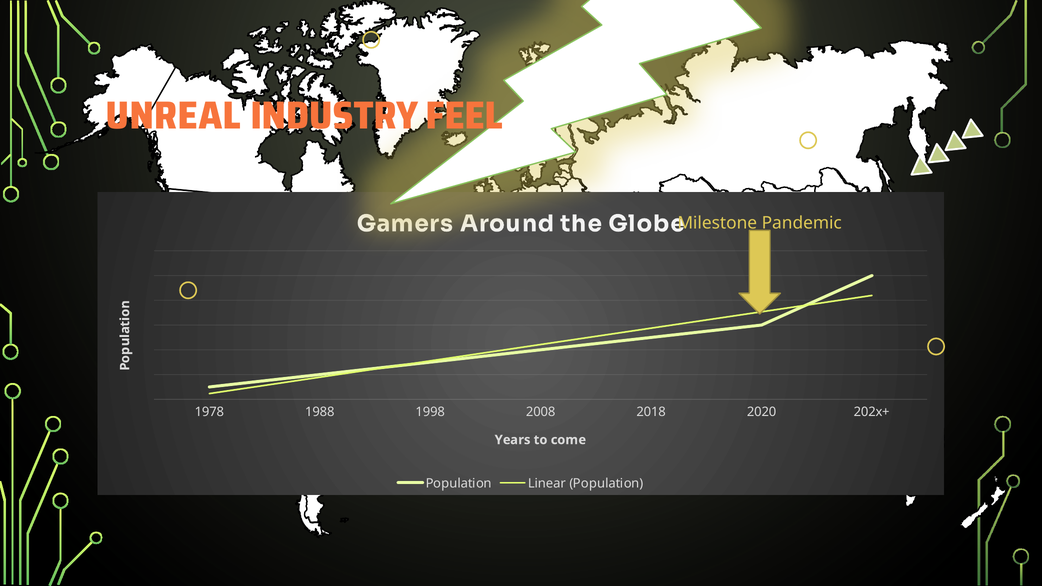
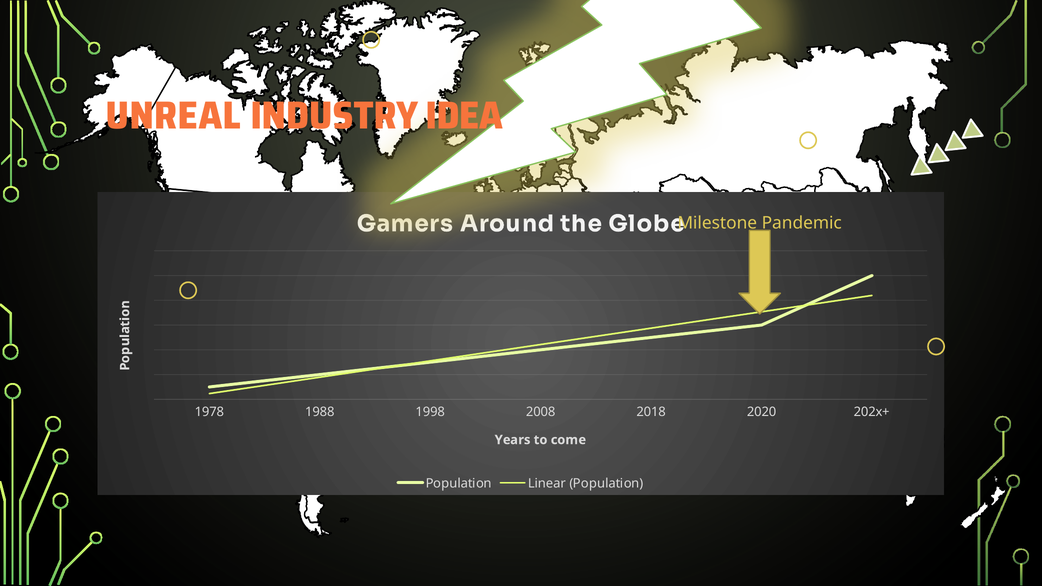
FEEL: FEEL -> IDEA
